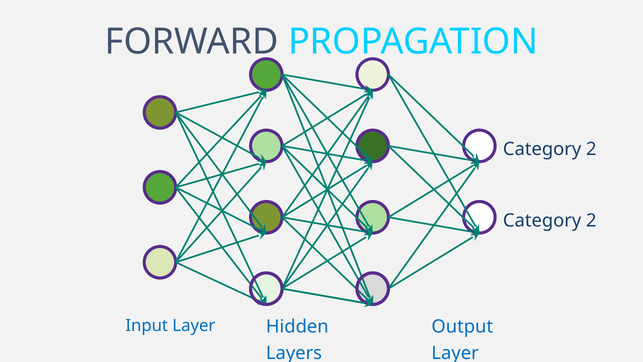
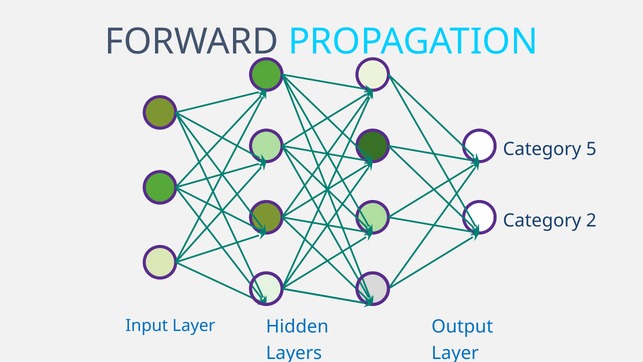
2 at (591, 149): 2 -> 5
